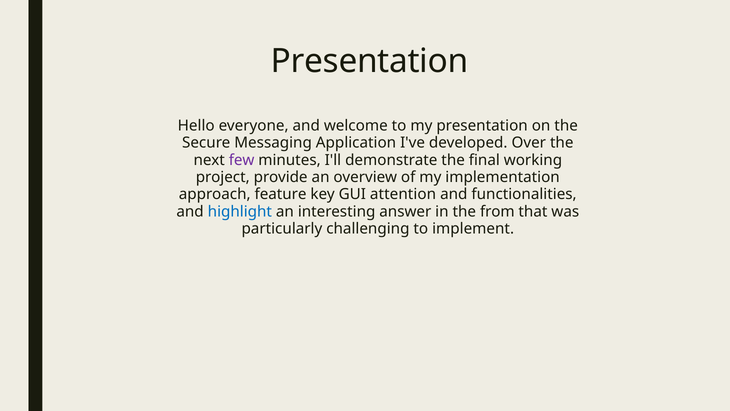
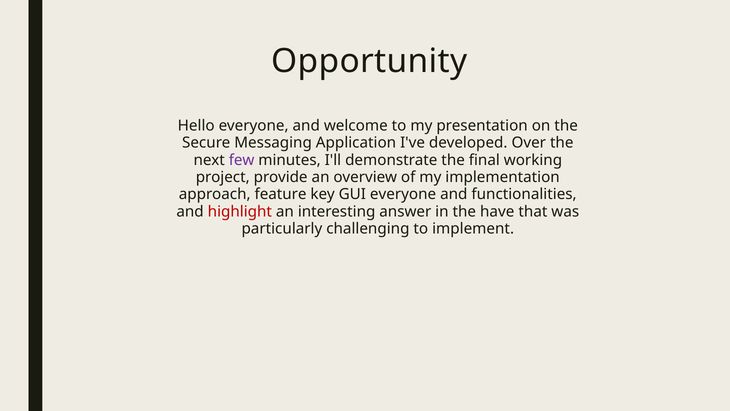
Presentation at (370, 61): Presentation -> Opportunity
GUI attention: attention -> everyone
highlight colour: blue -> red
from: from -> have
